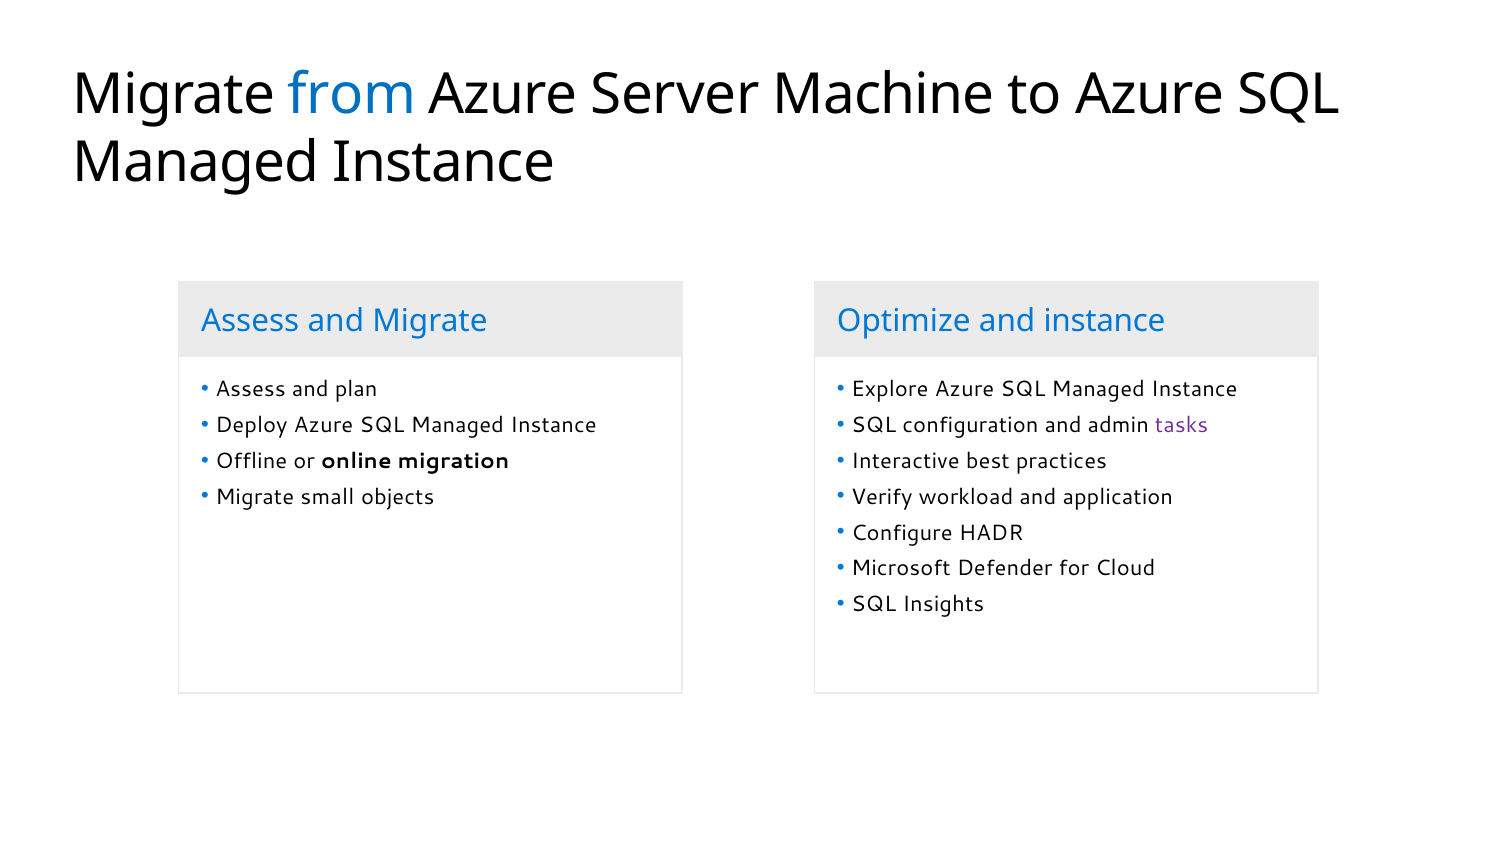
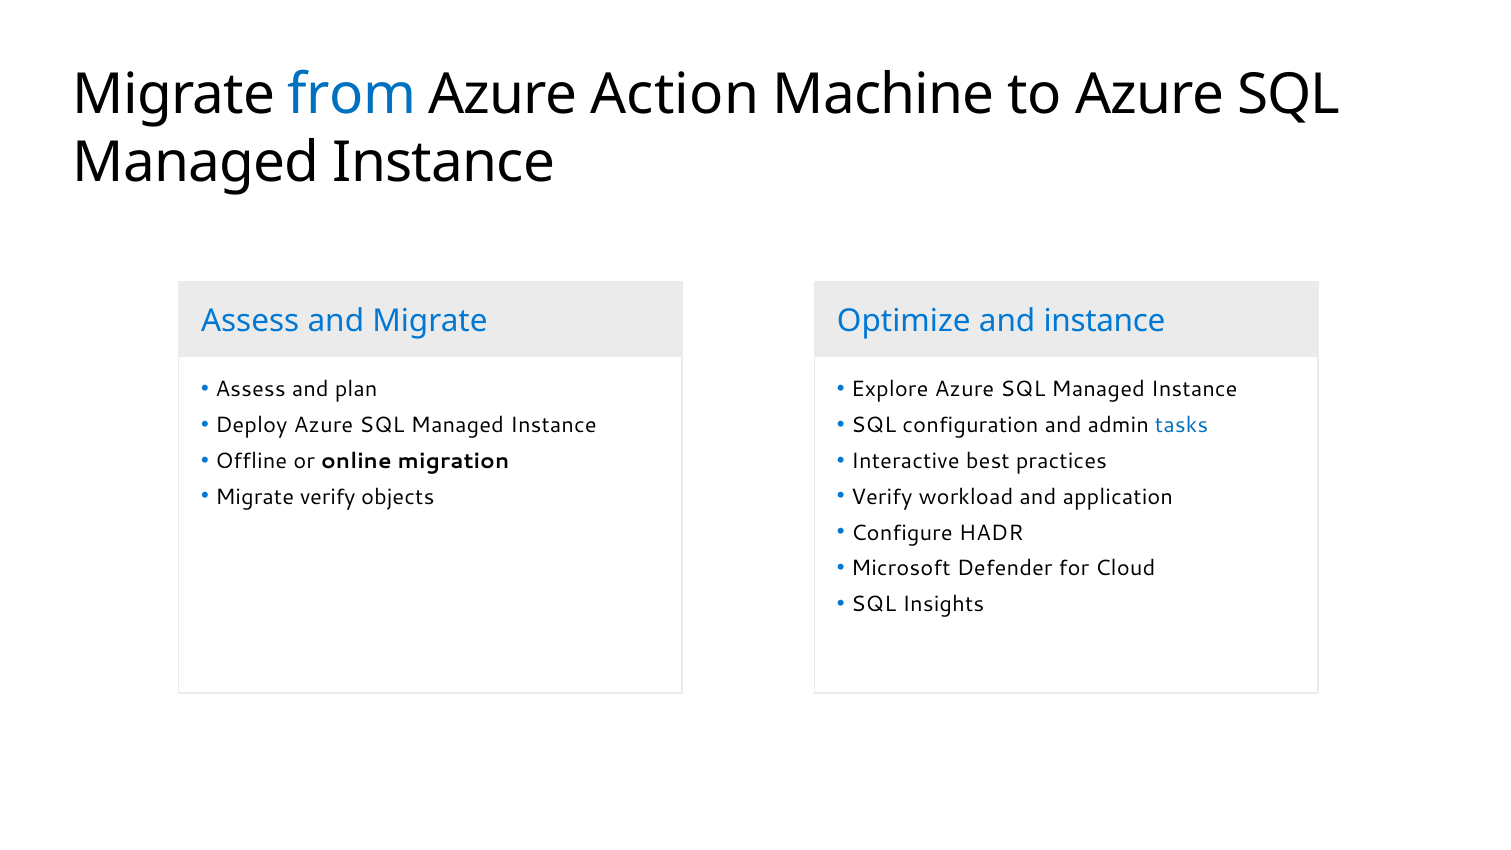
Server: Server -> Action
tasks colour: purple -> blue
Migrate small: small -> verify
